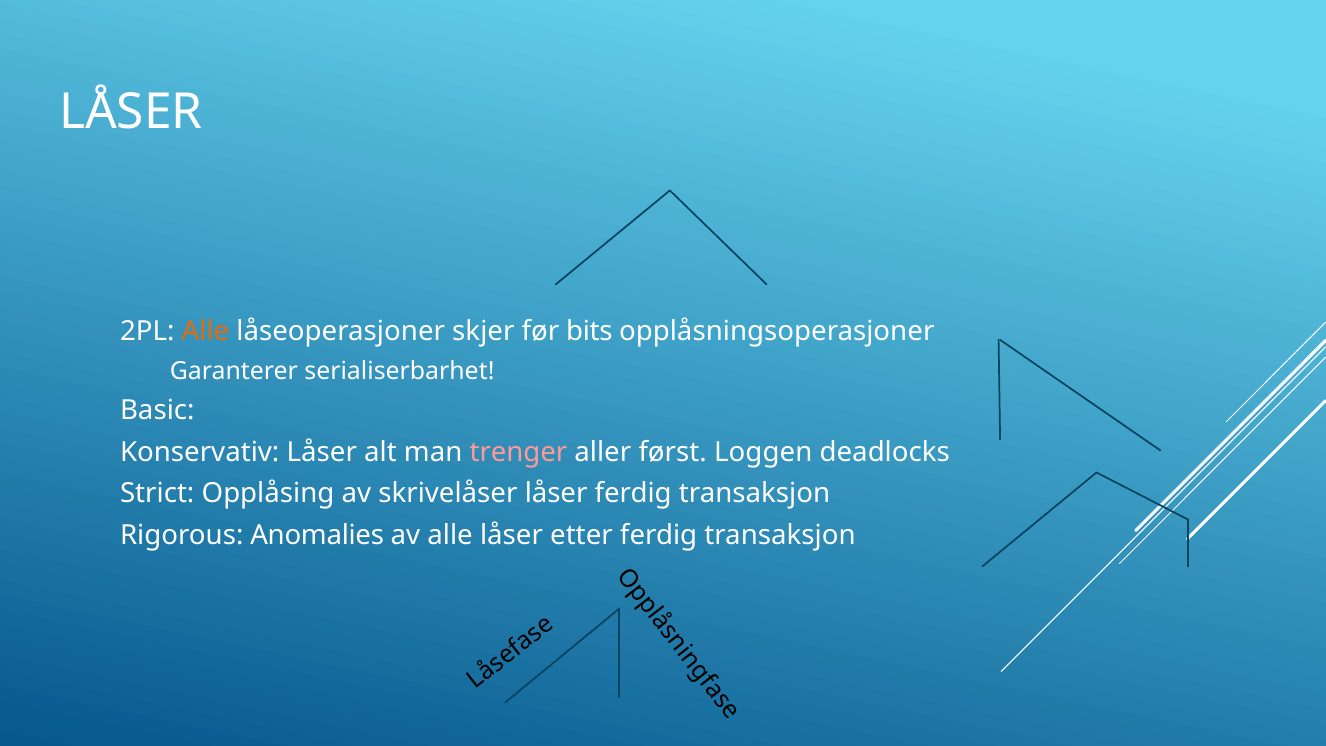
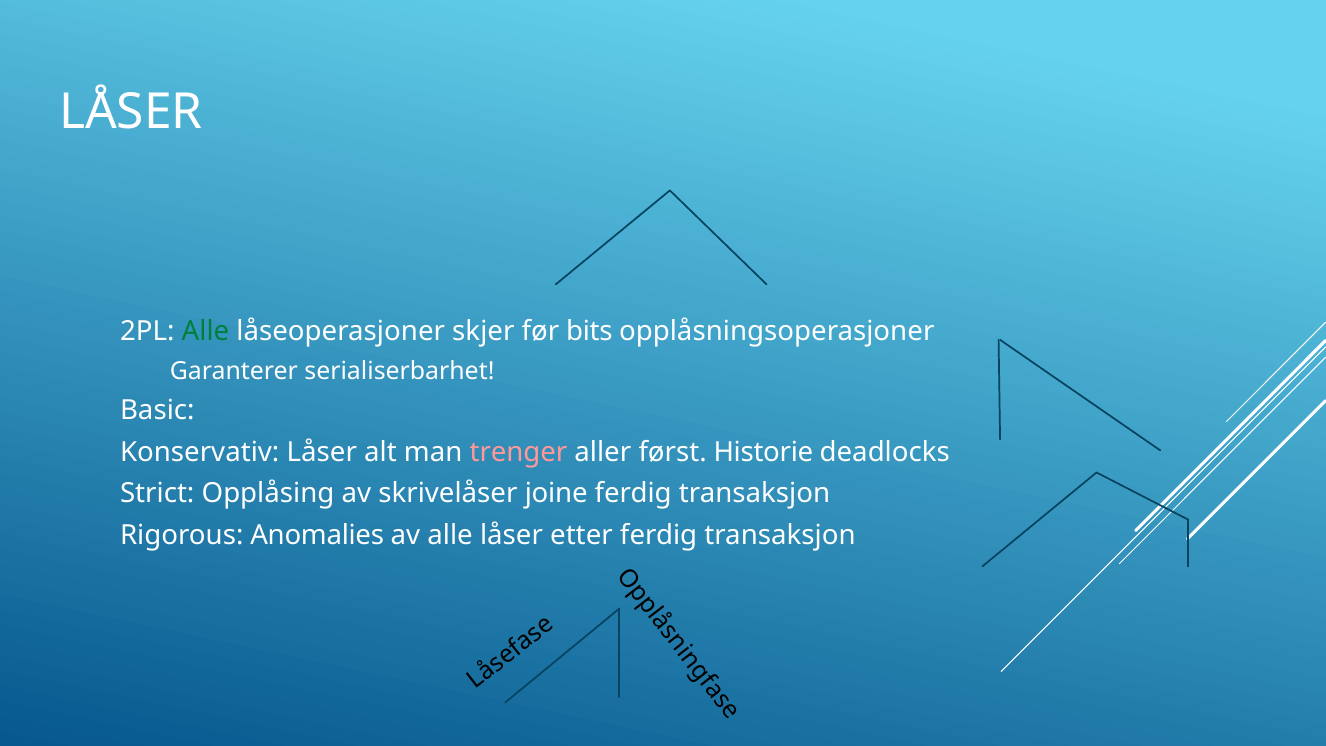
Alle at (205, 331) colour: orange -> green
Loggen: Loggen -> Historie
skrivelåser låser: låser -> joine
